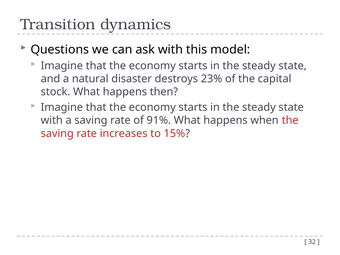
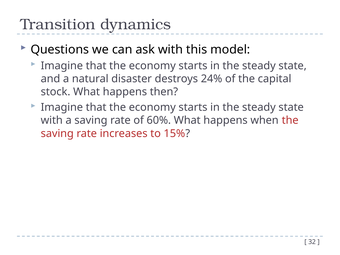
23%: 23% -> 24%
91%: 91% -> 60%
